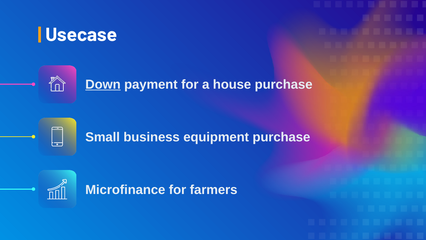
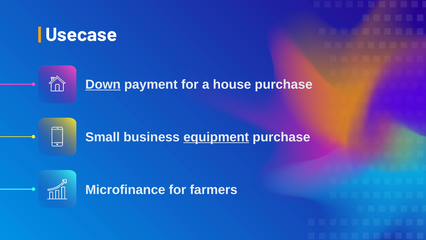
equipment underline: none -> present
